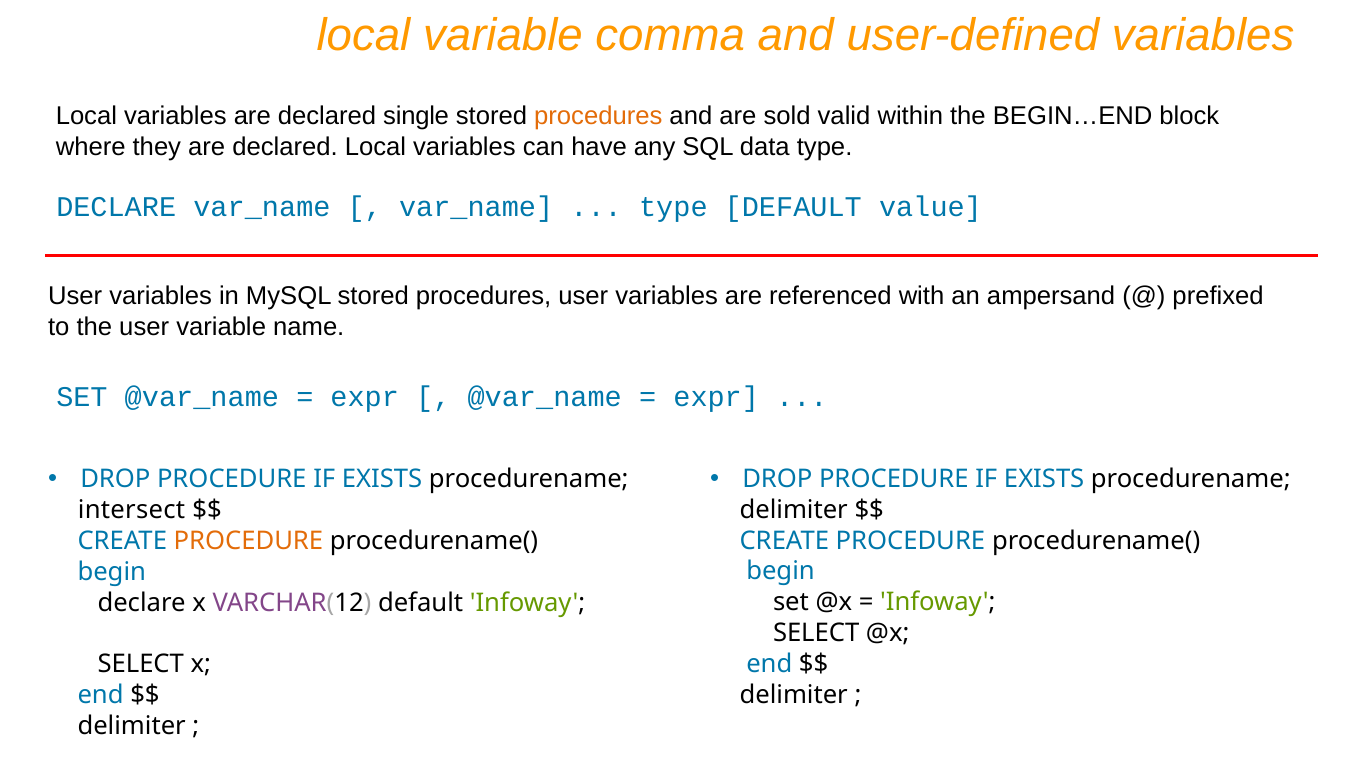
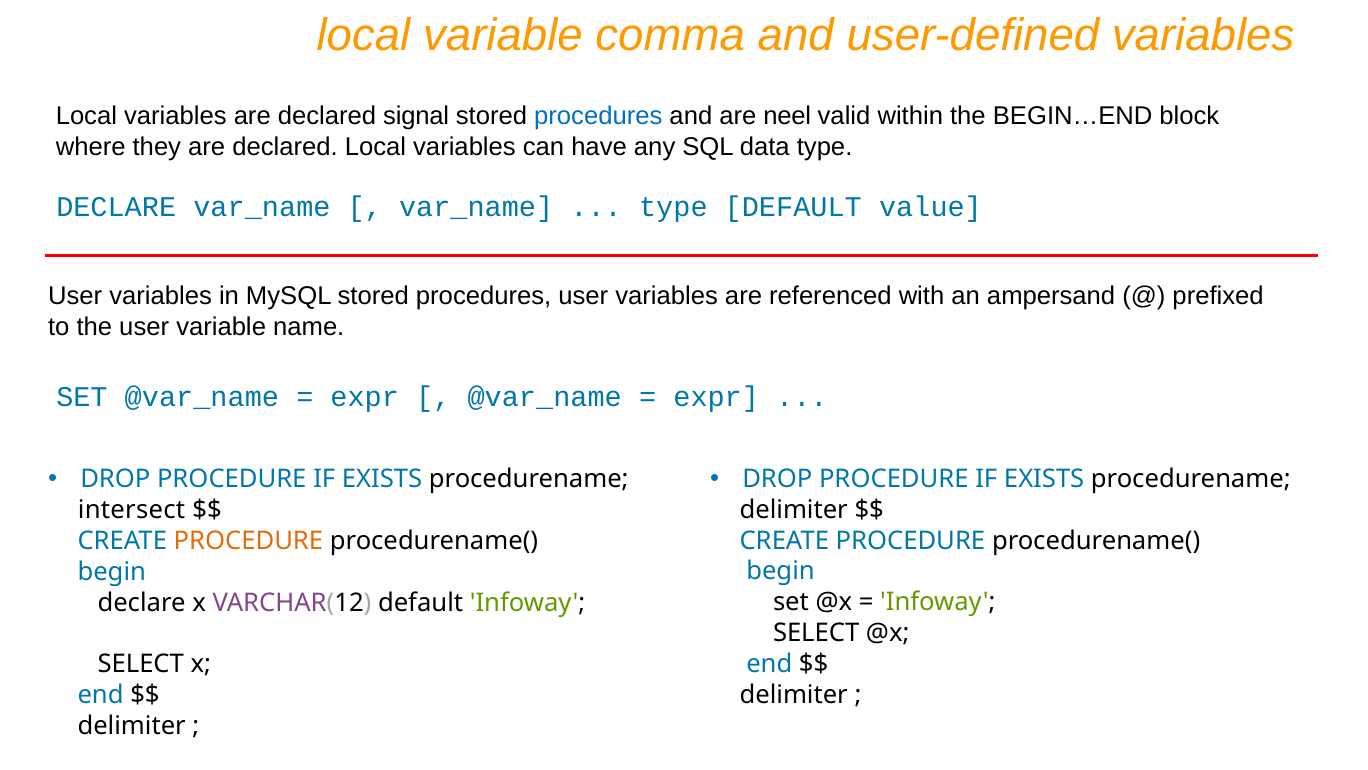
single: single -> signal
procedures at (598, 116) colour: orange -> blue
sold: sold -> neel
